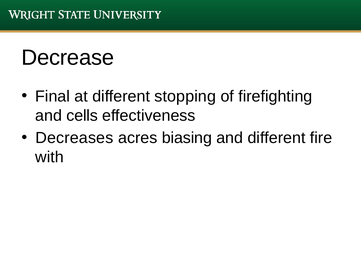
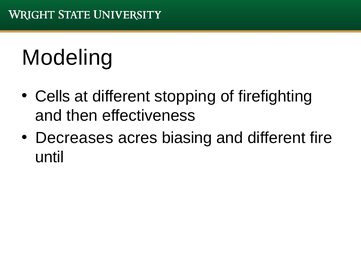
Decrease: Decrease -> Modeling
Final: Final -> Cells
cells: cells -> then
with: with -> until
